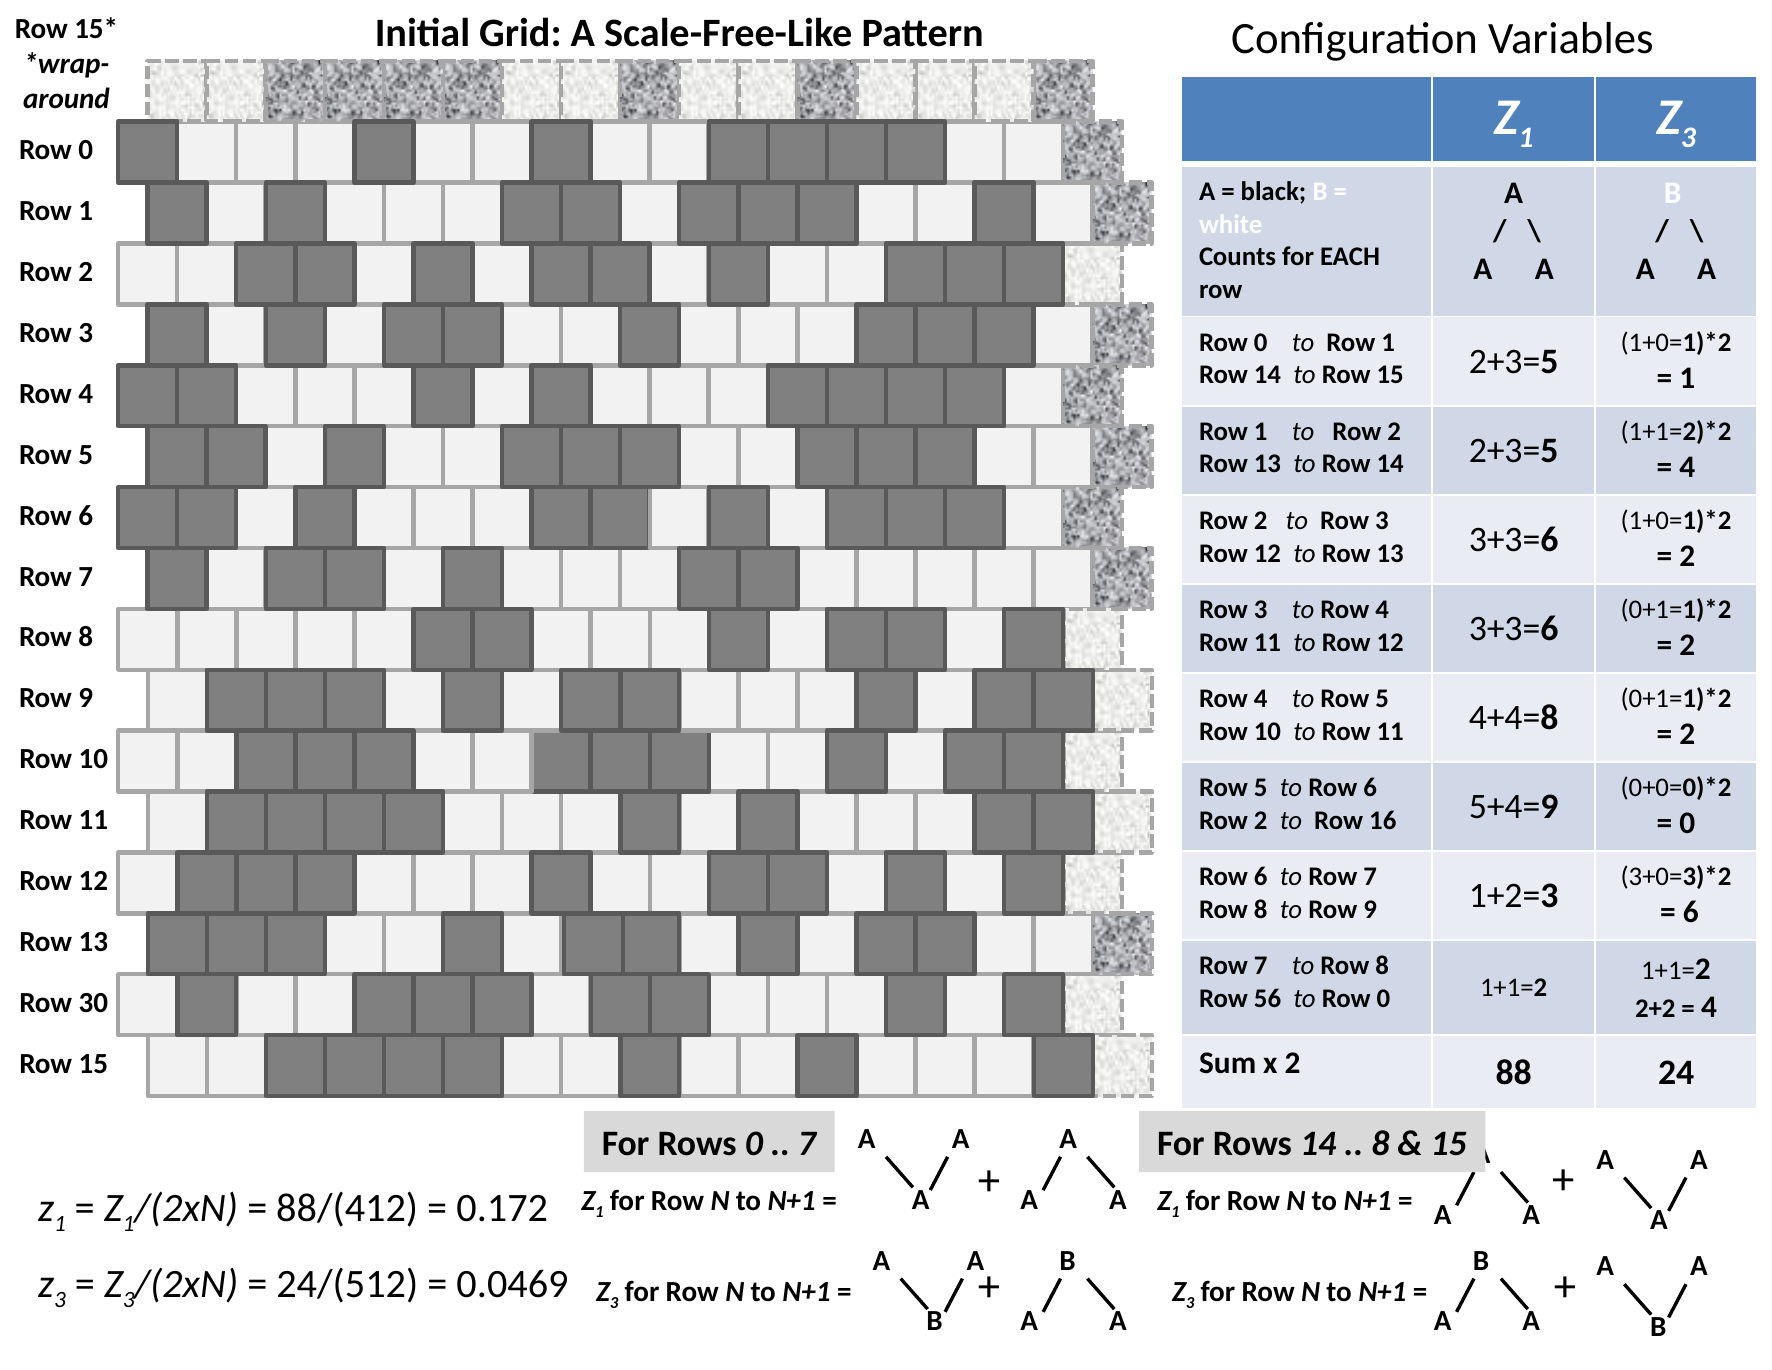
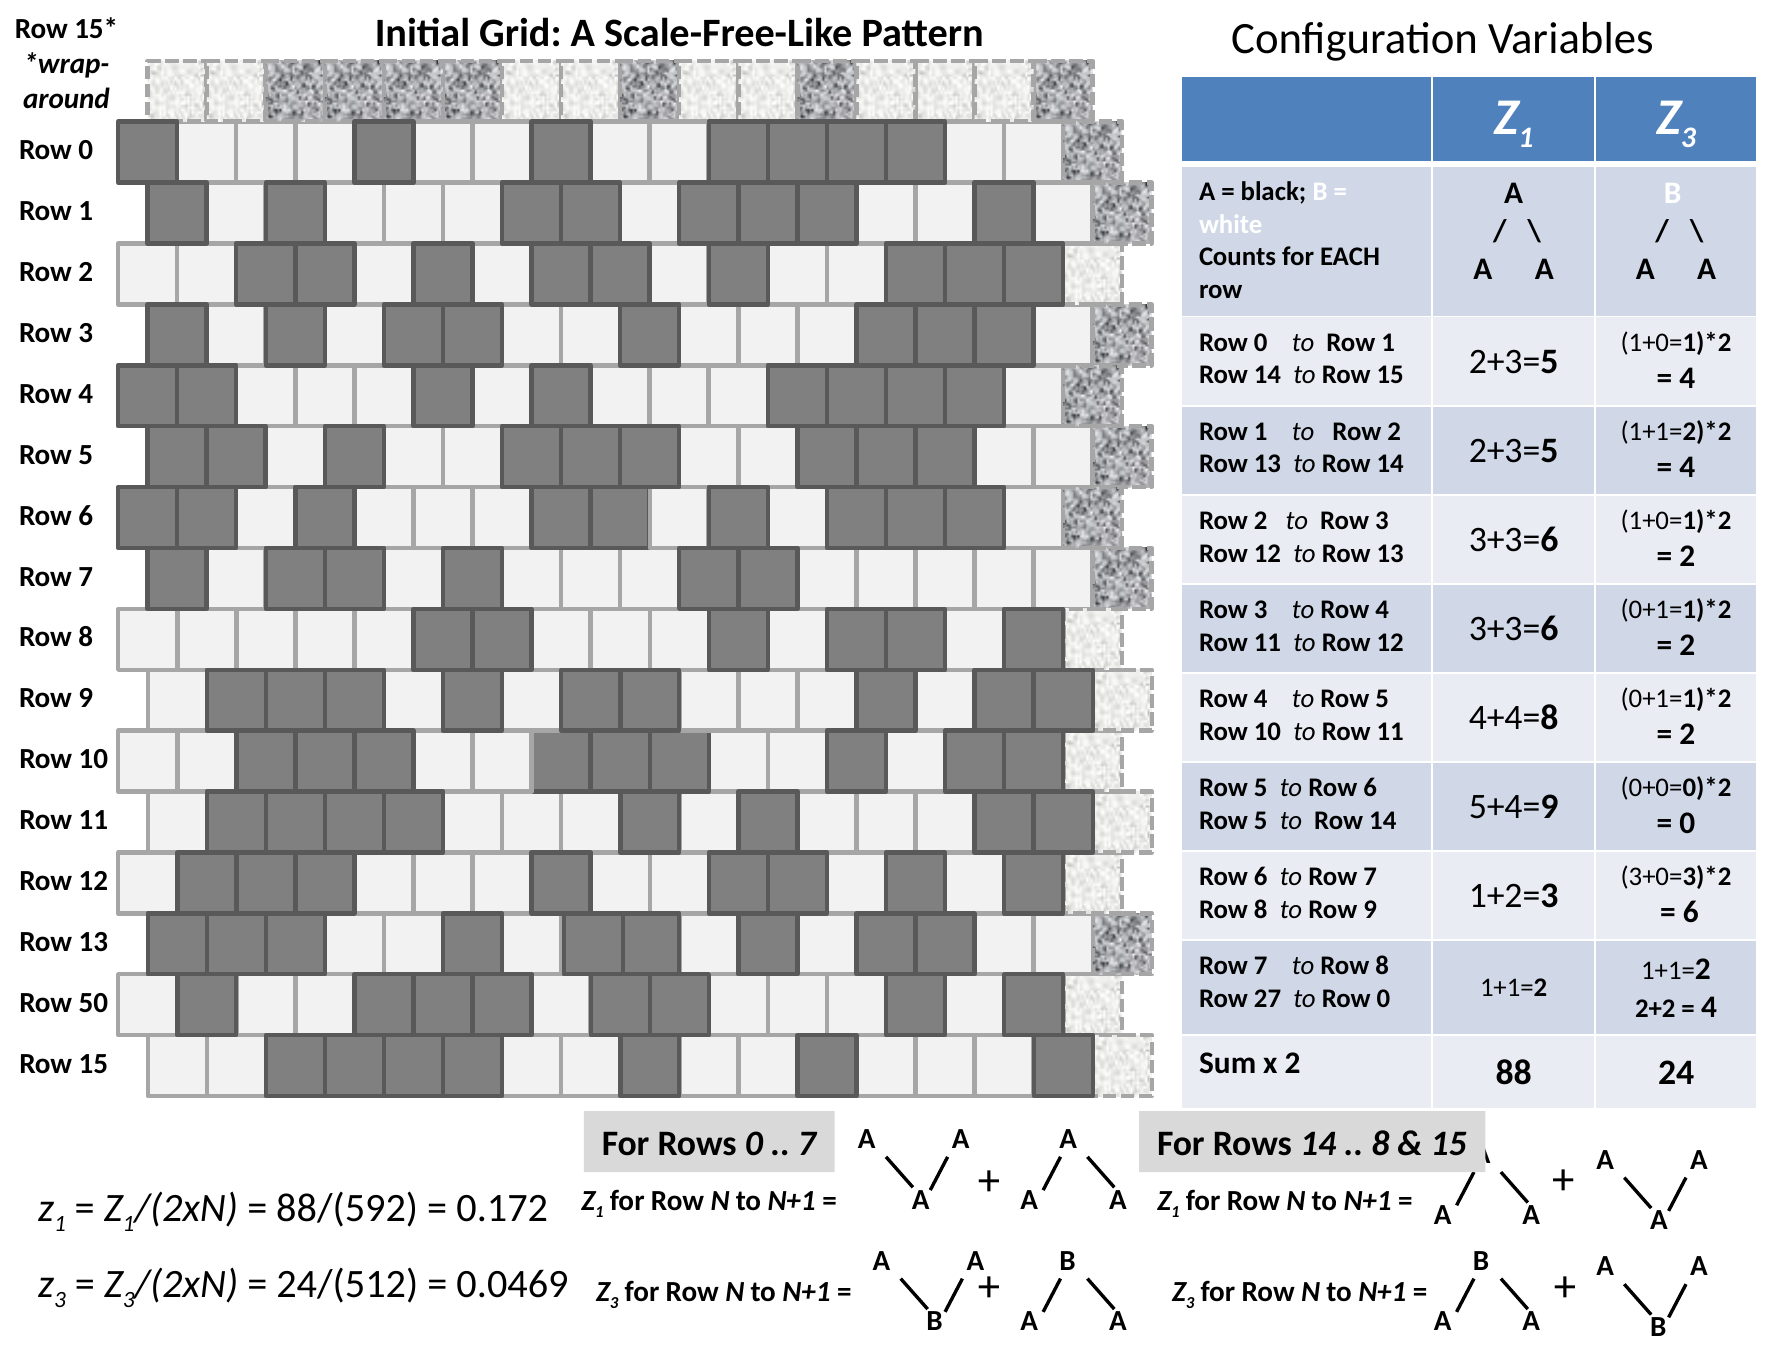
1 at (1687, 378): 1 -> 4
2 at (1261, 820): 2 -> 5
16 at (1383, 820): 16 -> 14
56: 56 -> 27
30: 30 -> 50
88/(412: 88/(412 -> 88/(592
